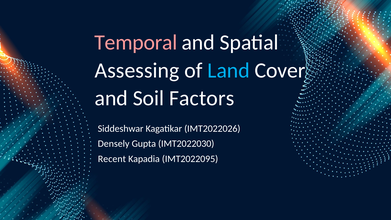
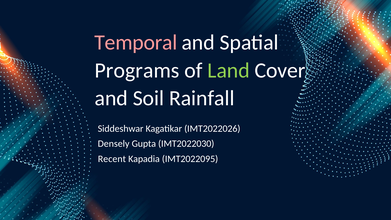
Assessing: Assessing -> Programs
Land colour: light blue -> light green
Factors: Factors -> Rainfall
